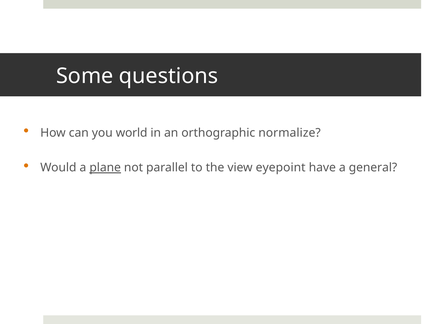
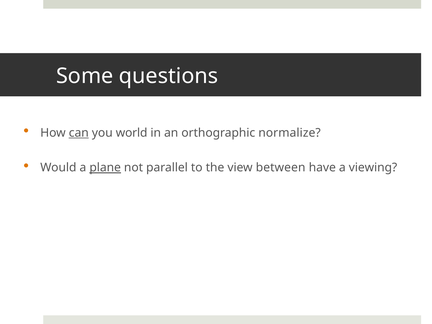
can underline: none -> present
eyepoint: eyepoint -> between
general: general -> viewing
